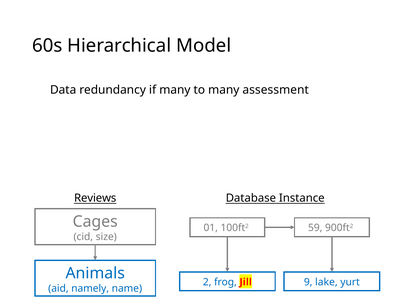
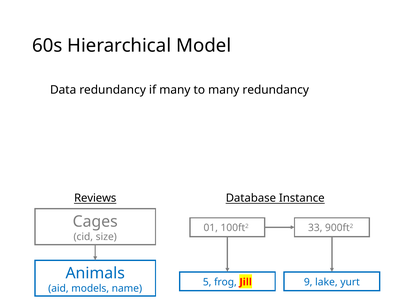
many assessment: assessment -> redundancy
59: 59 -> 33
2: 2 -> 5
namely: namely -> models
